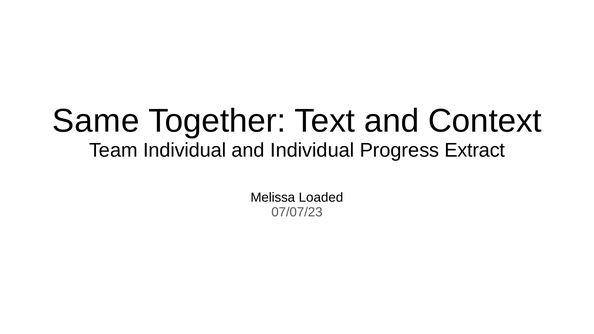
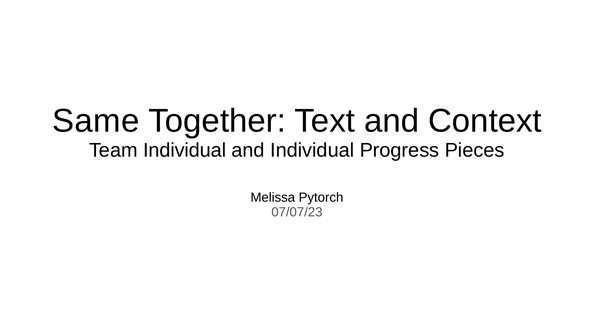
Extract: Extract -> Pieces
Loaded: Loaded -> Pytorch
